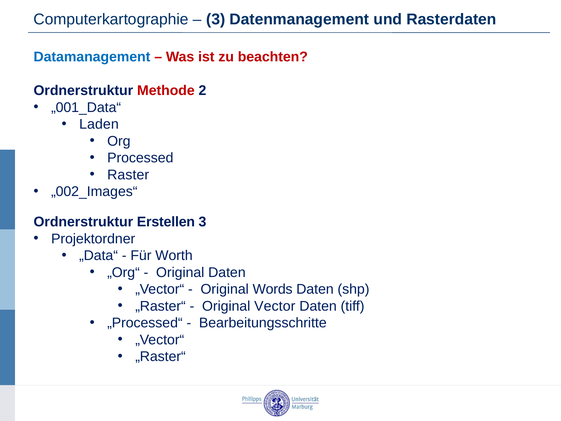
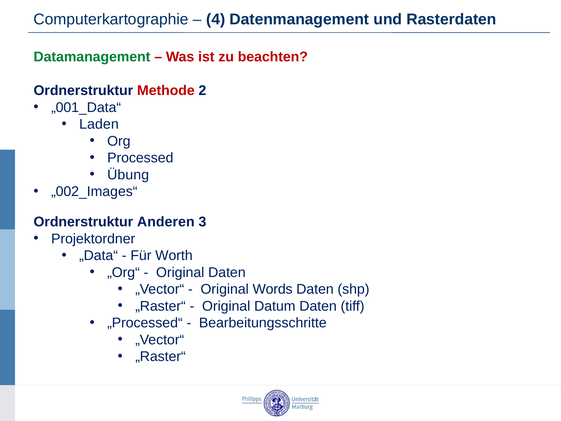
3 at (216, 19): 3 -> 4
Datamanagement colour: blue -> green
Raster: Raster -> Übung
Erstellen: Erstellen -> Anderen
Vector: Vector -> Datum
